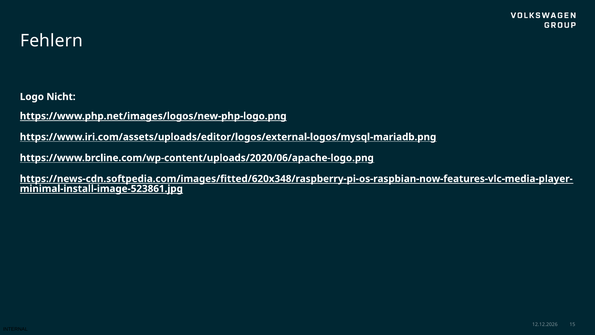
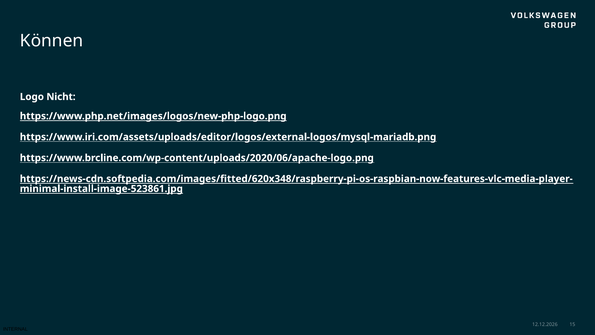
Fehlern: Fehlern -> Können
